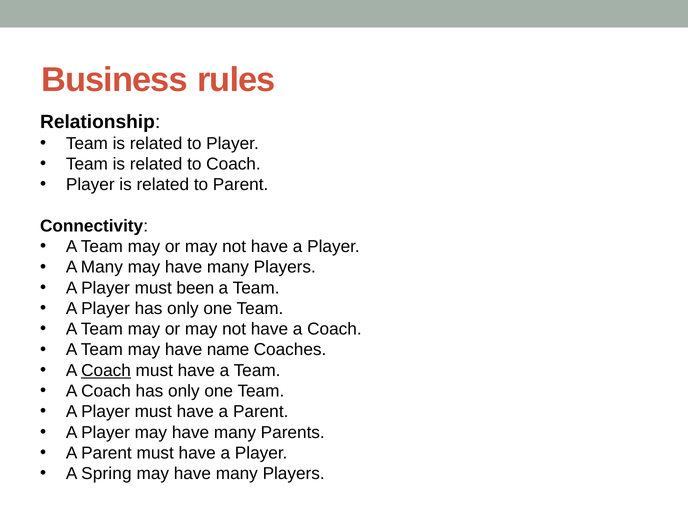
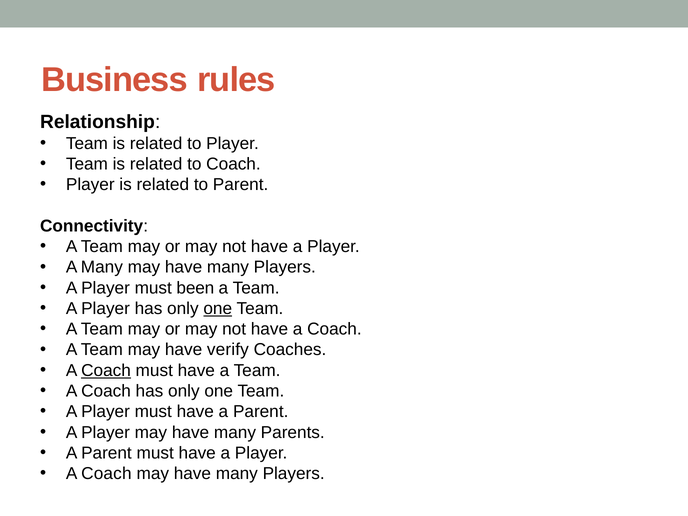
one at (218, 309) underline: none -> present
name: name -> verify
Spring at (106, 474): Spring -> Coach
